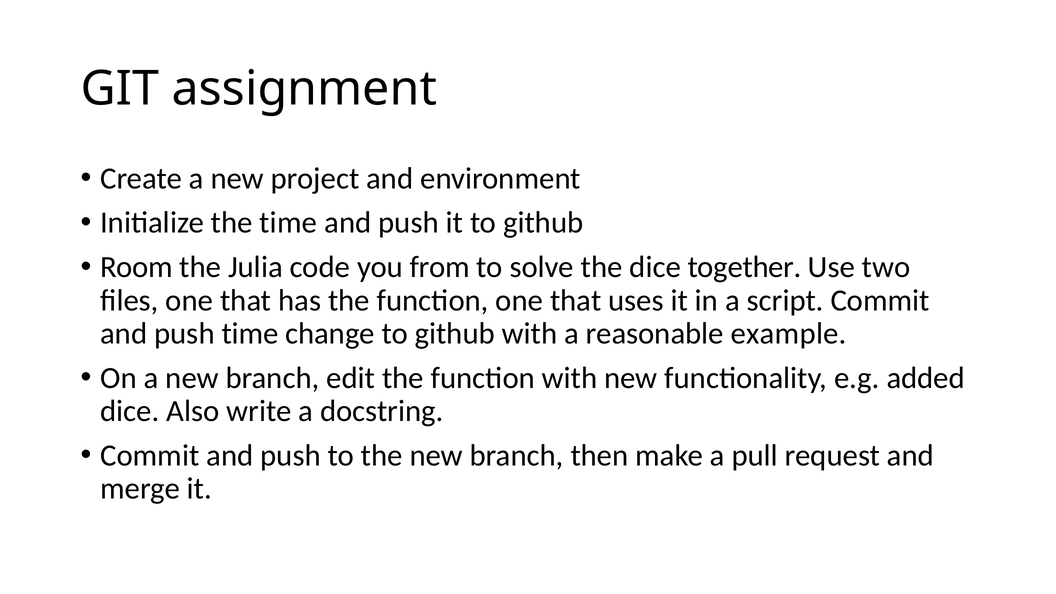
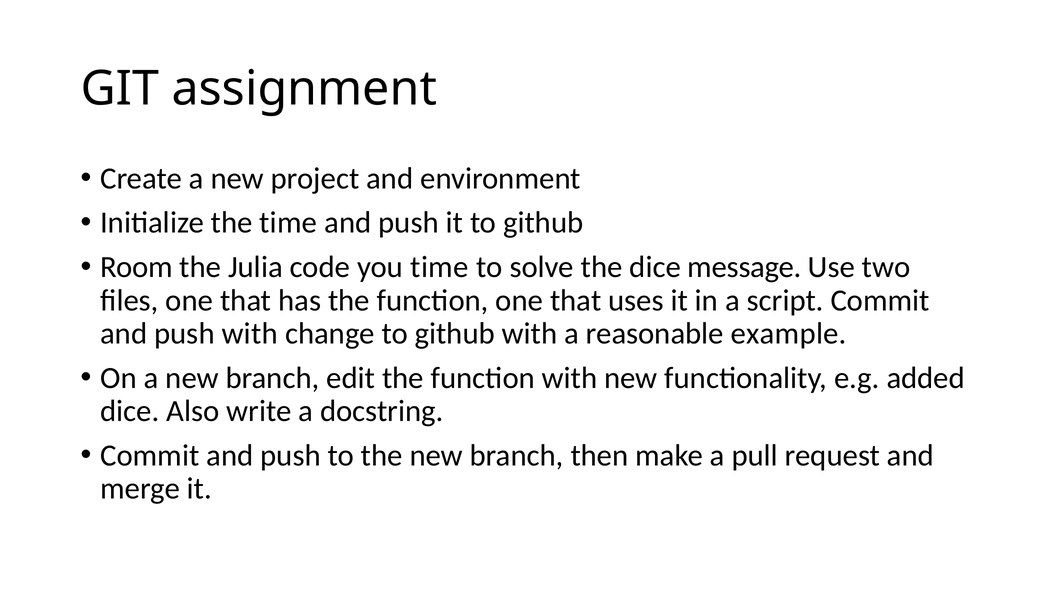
you from: from -> time
together: together -> message
push time: time -> with
